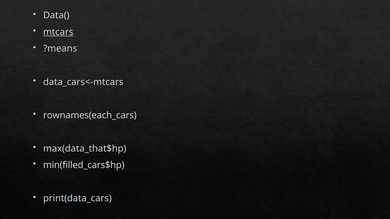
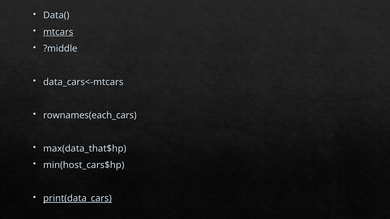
?means: ?means -> ?middle
min(filled_cars$hp: min(filled_cars$hp -> min(host_cars$hp
print(data_cars underline: none -> present
